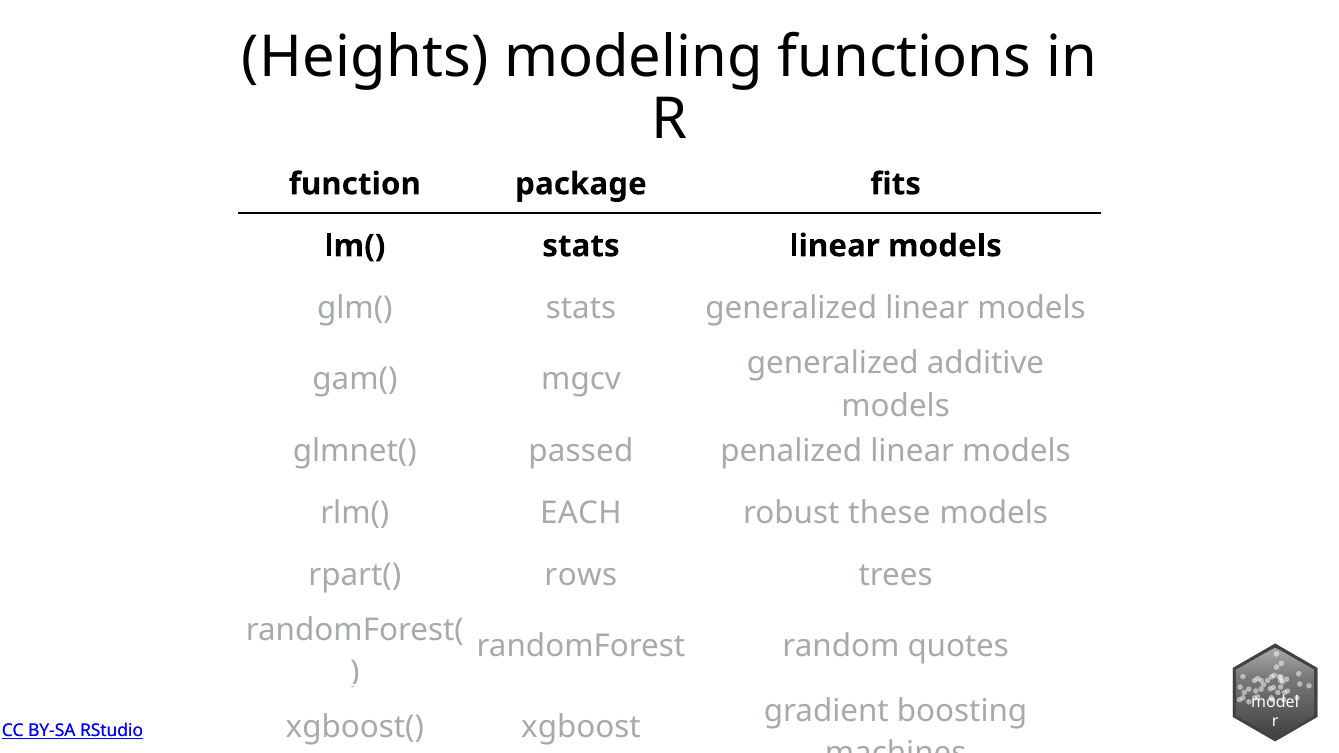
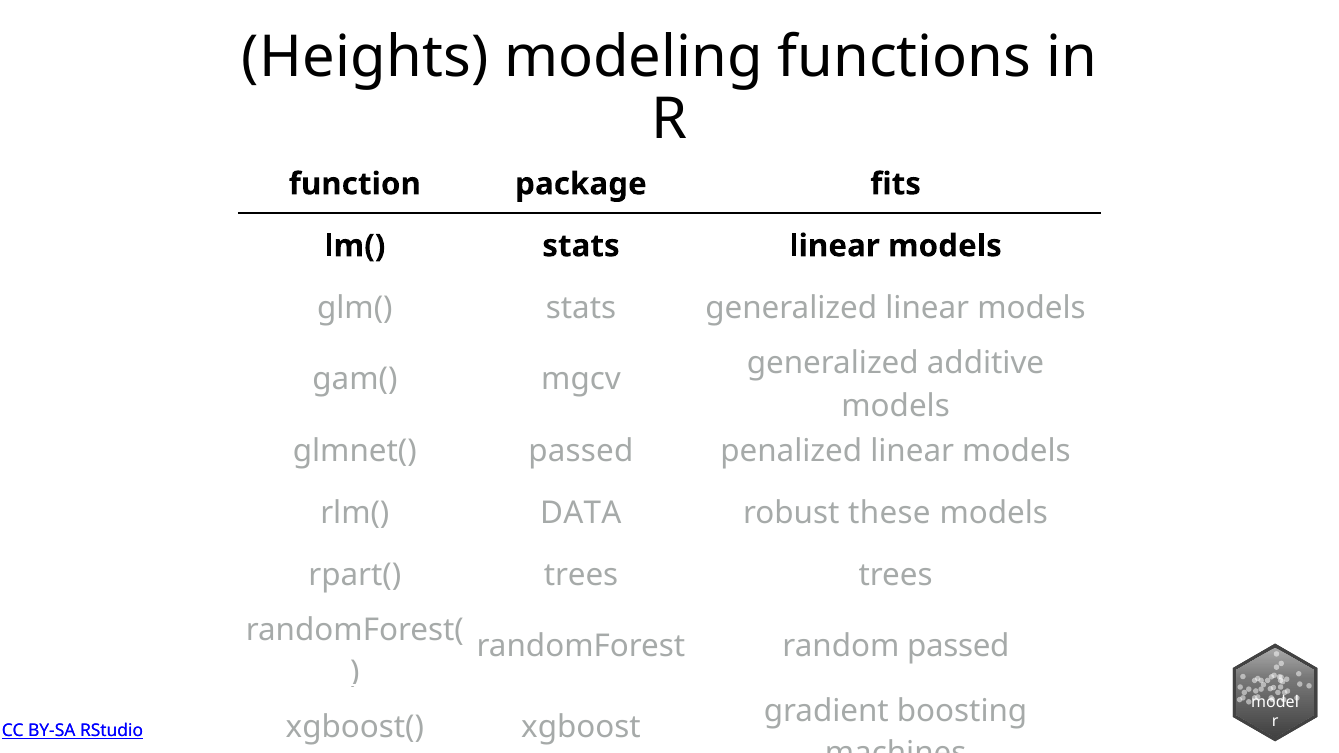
EACH: EACH -> DATA
rpart( rows: rows -> trees
random quotes: quotes -> passed
